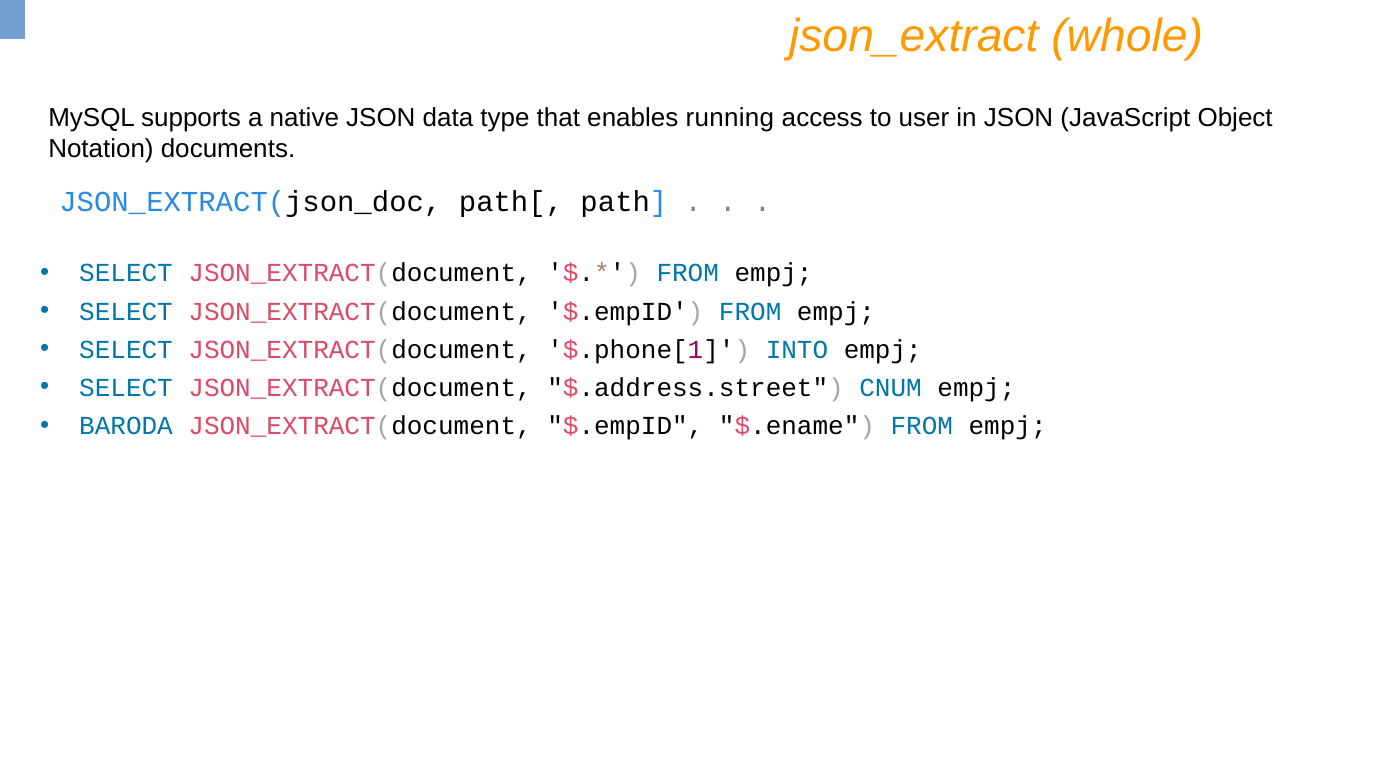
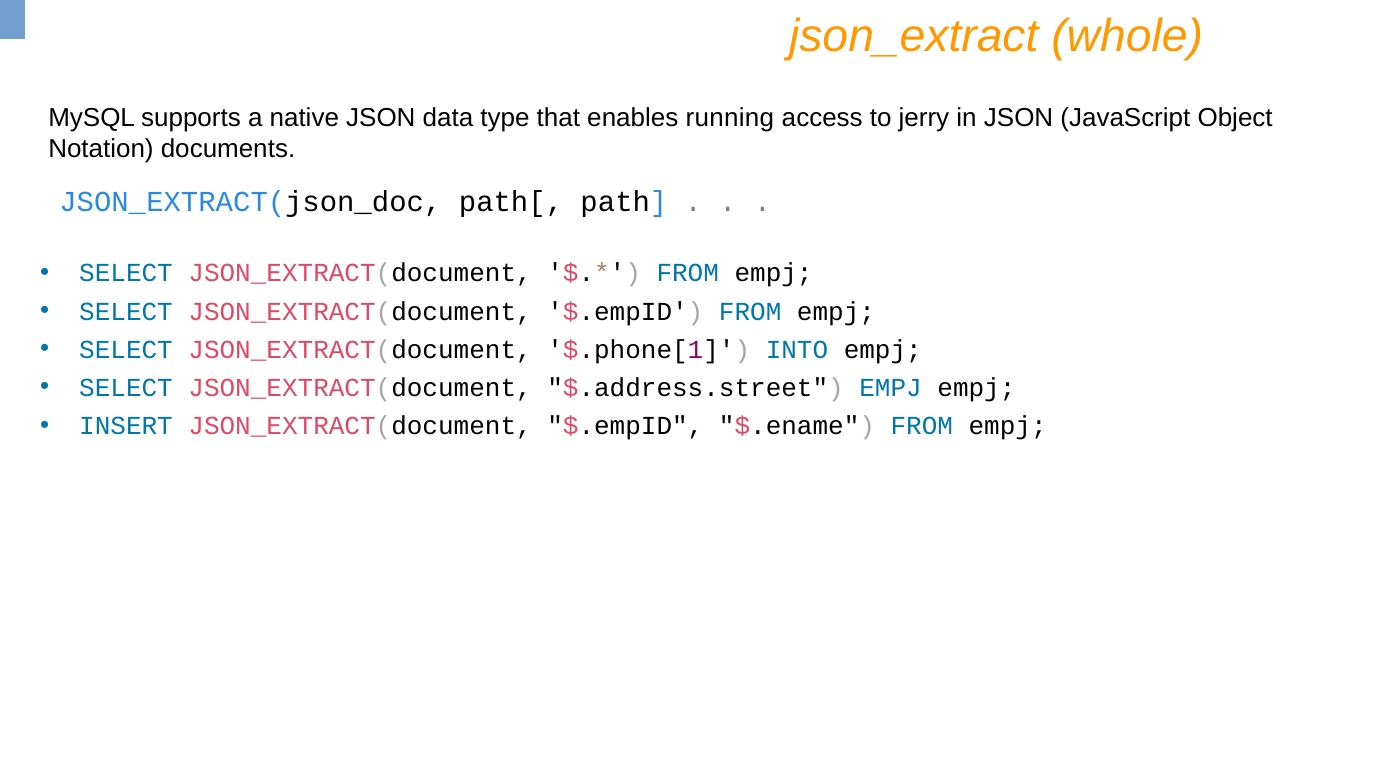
user: user -> jerry
$.address.street CNUM: CNUM -> EMPJ
BARODA: BARODA -> INSERT
